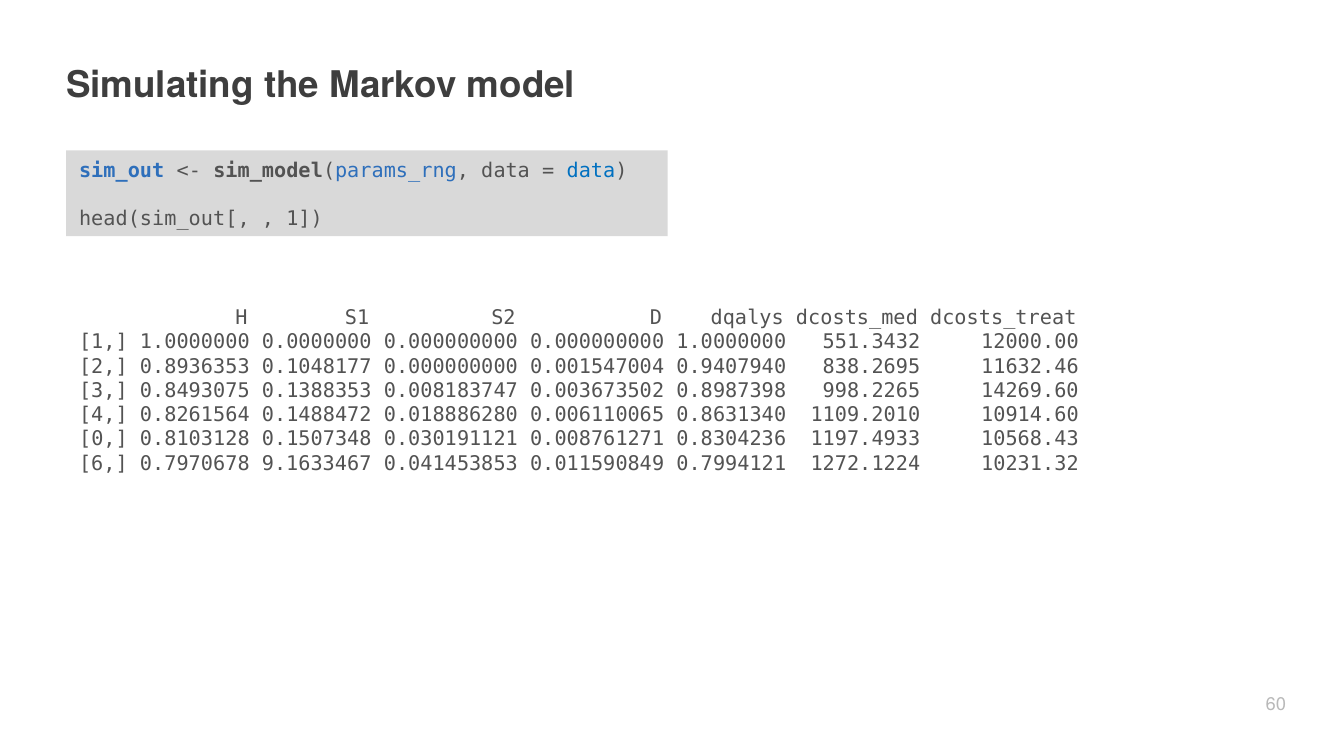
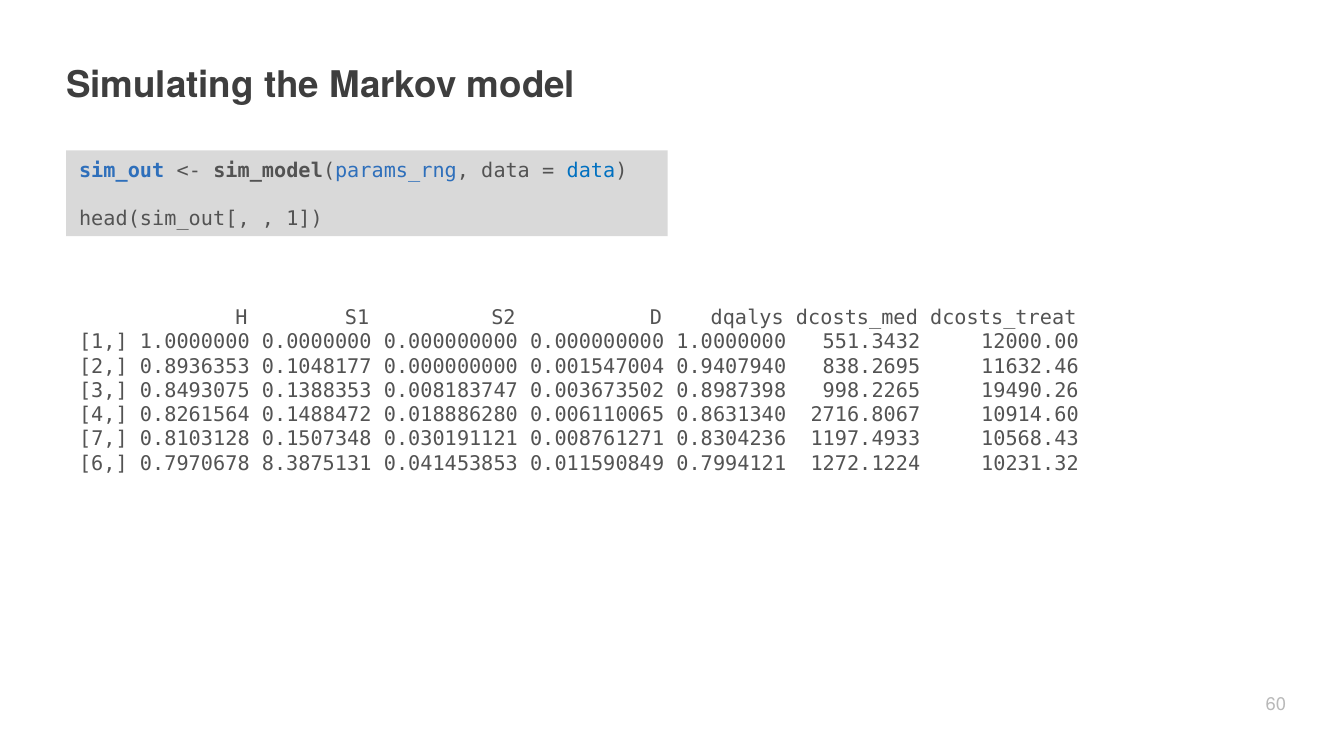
14269.60: 14269.60 -> 19490.26
1109.2010: 1109.2010 -> 2716.8067
0: 0 -> 7
9.1633467: 9.1633467 -> 8.3875131
